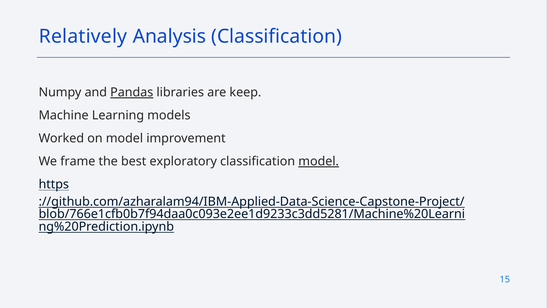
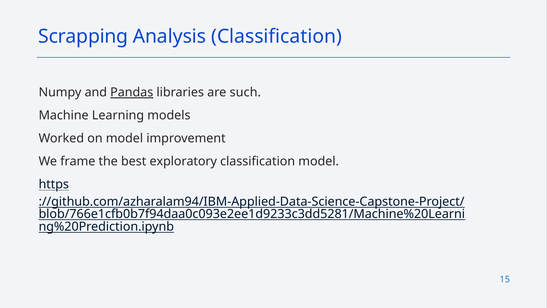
Relatively: Relatively -> Scrapping
keep: keep -> such
model at (319, 161) underline: present -> none
